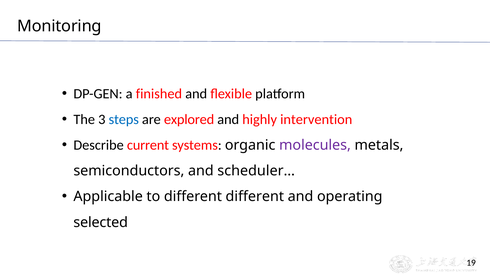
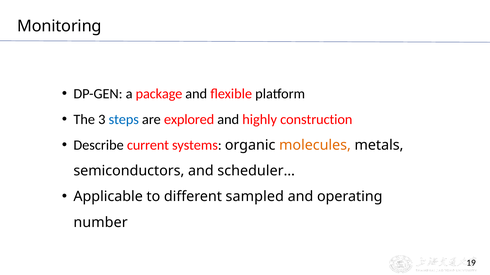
finished: finished -> package
intervention: intervention -> construction
molecules colour: purple -> orange
different different: different -> sampled
selected: selected -> number
